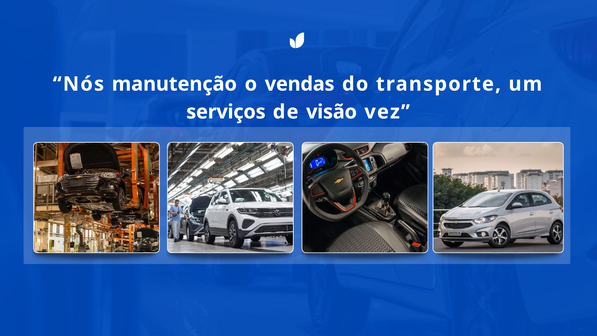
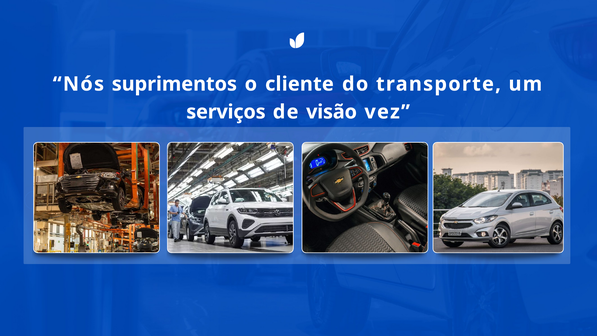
manutenção: manutenção -> suprimentos
vendas: vendas -> cliente
